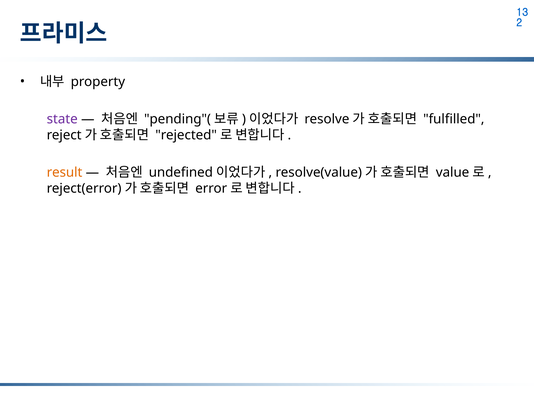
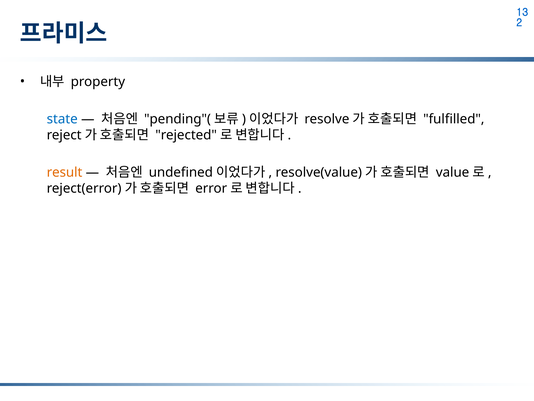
state colour: purple -> blue
